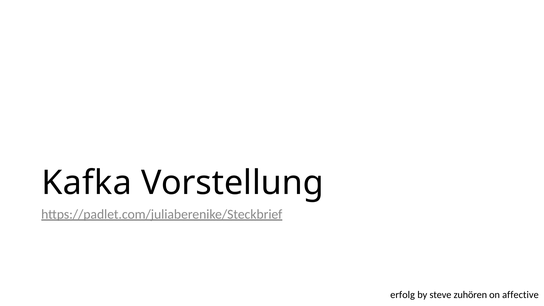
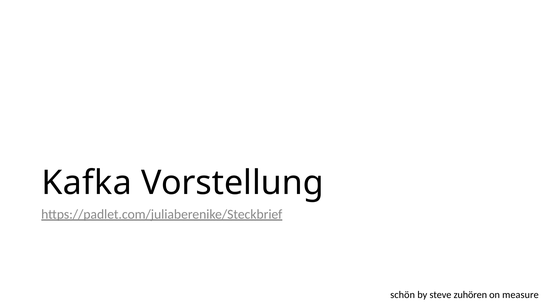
erfolg: erfolg -> schön
affective: affective -> measure
